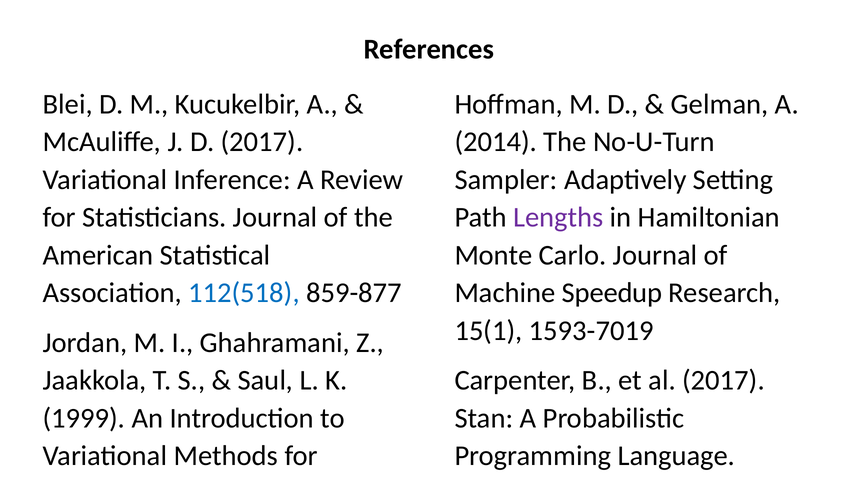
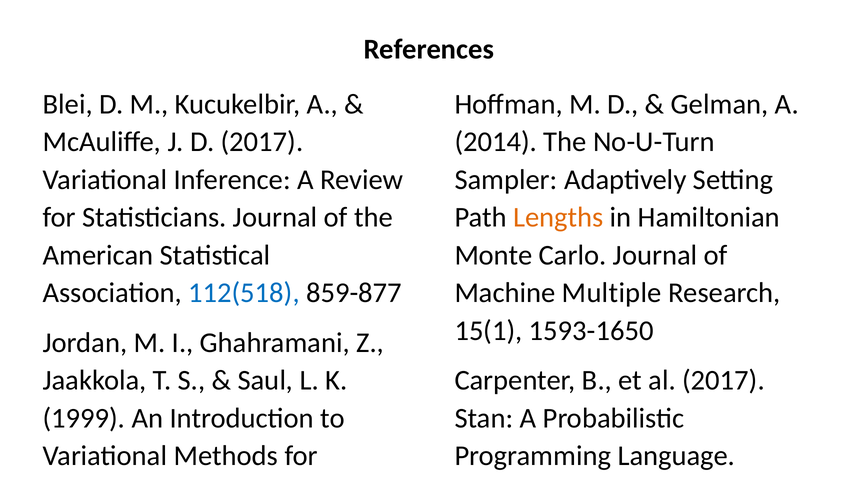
Lengths colour: purple -> orange
Machine Speedup: Speedup -> Multiple
1593-7019: 1593-7019 -> 1593-1650
